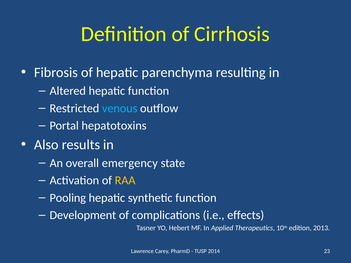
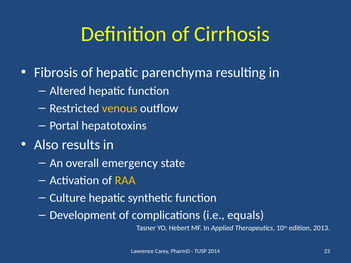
venous colour: light blue -> yellow
Pooling: Pooling -> Culture
effects: effects -> equals
